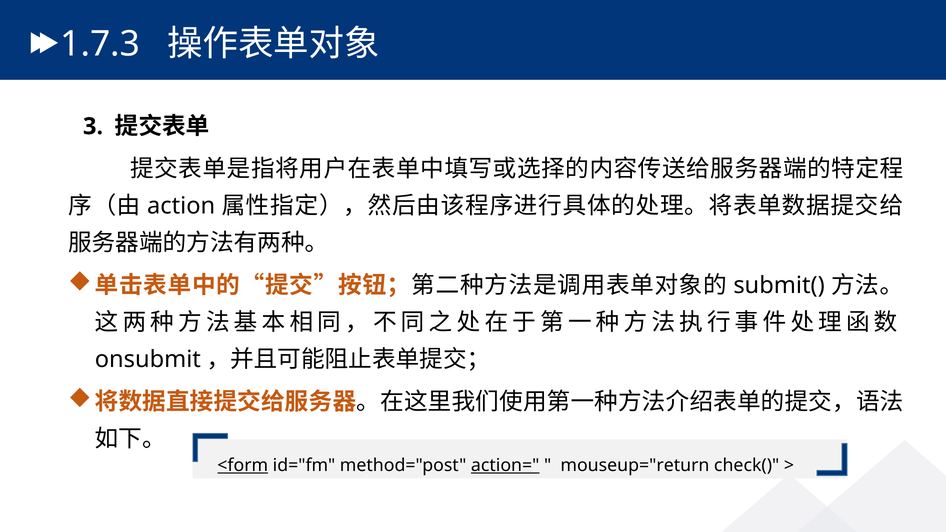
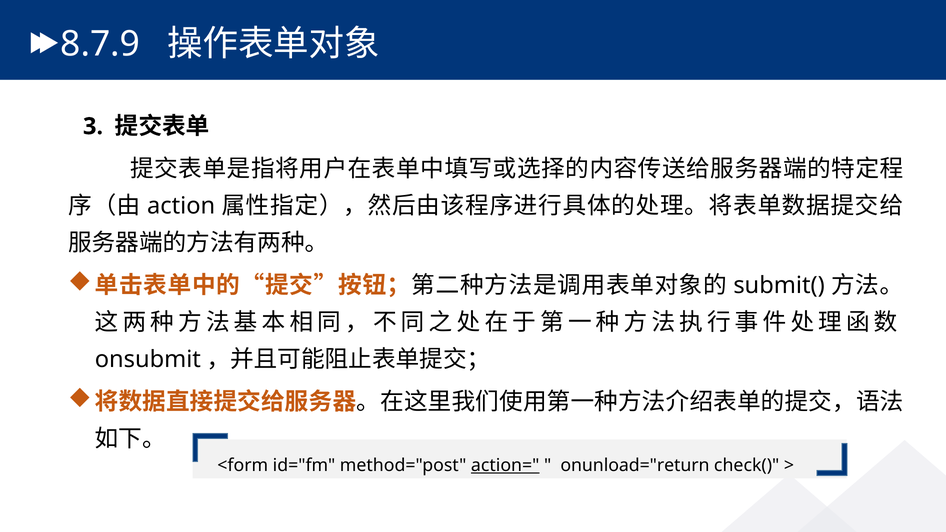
1.7.3: 1.7.3 -> 8.7.9
<form underline: present -> none
mouseup="return: mouseup="return -> onunload="return
